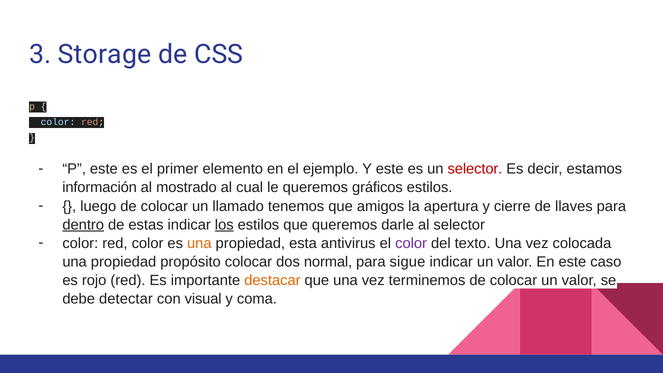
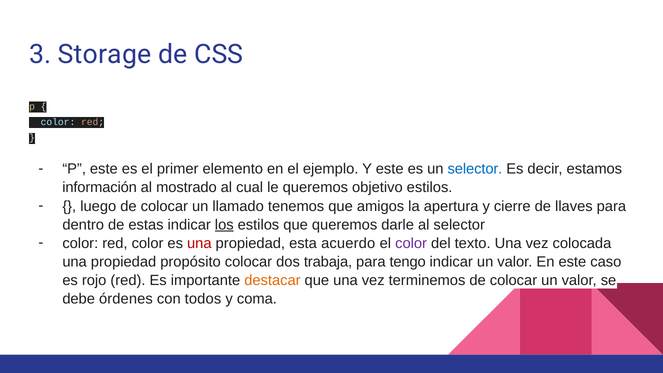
selector at (475, 169) colour: red -> blue
gráficos: gráficos -> objetivo
dentro underline: present -> none
una at (199, 243) colour: orange -> red
antivirus: antivirus -> acuerdo
normal: normal -> trabaja
sigue: sigue -> tengo
detectar: detectar -> órdenes
visual: visual -> todos
